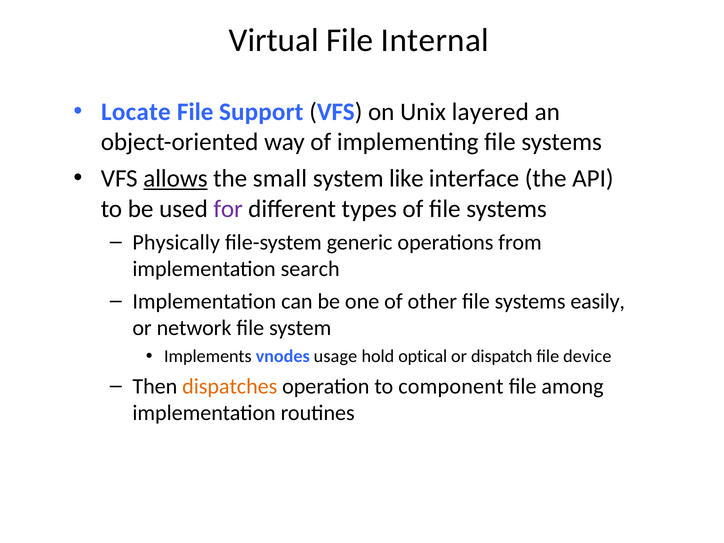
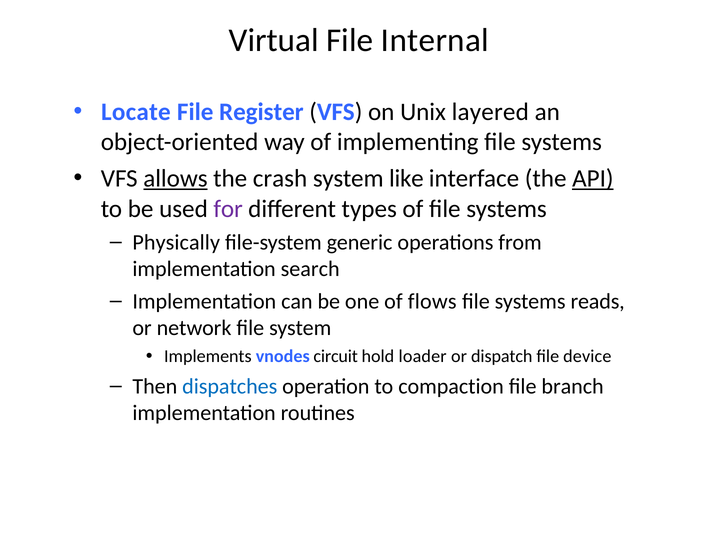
Support: Support -> Register
small: small -> crash
API underline: none -> present
other: other -> flows
easily: easily -> reads
usage: usage -> circuit
optical: optical -> loader
dispatches colour: orange -> blue
component: component -> compaction
among: among -> branch
